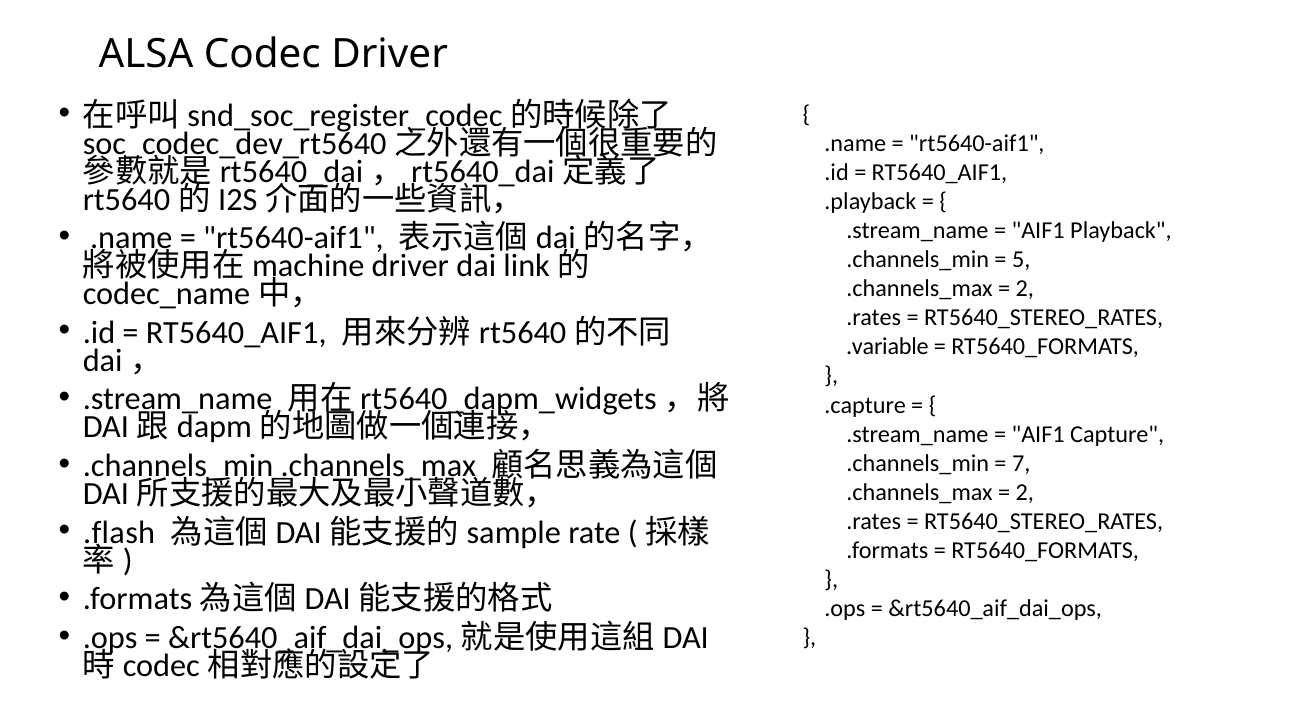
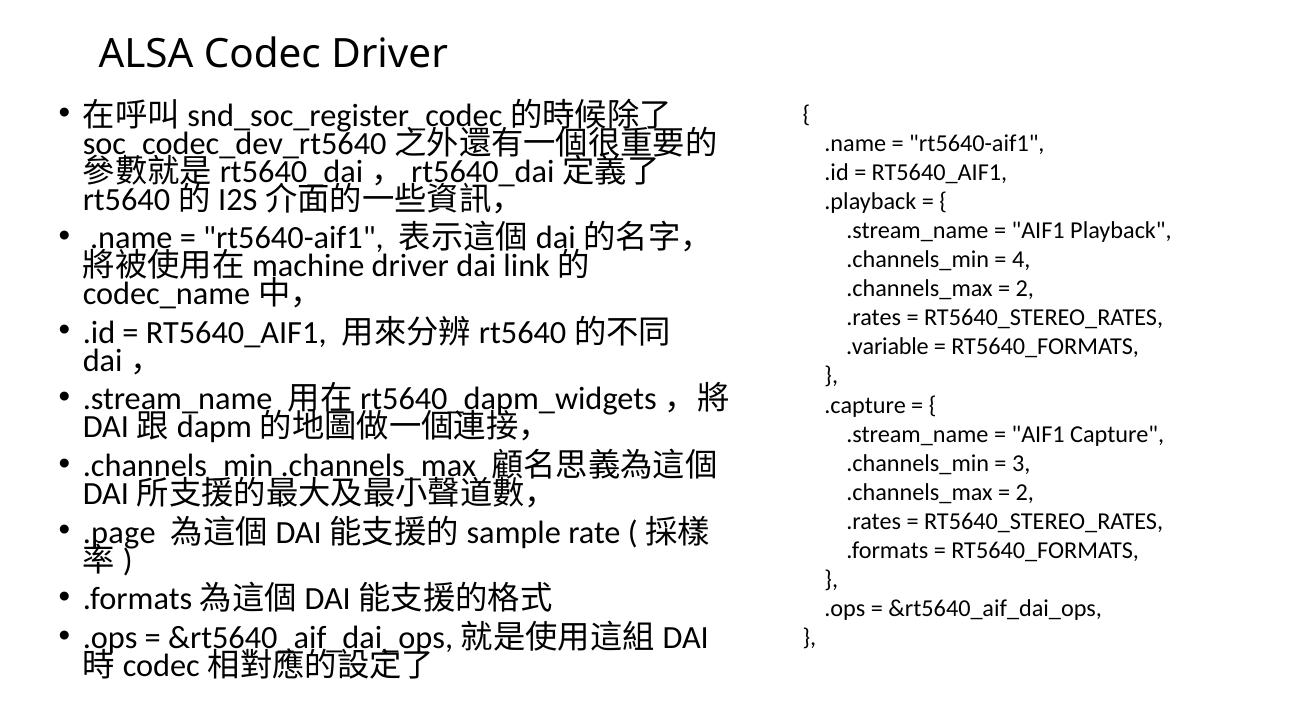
5: 5 -> 4
7: 7 -> 3
.flash: .flash -> .page
